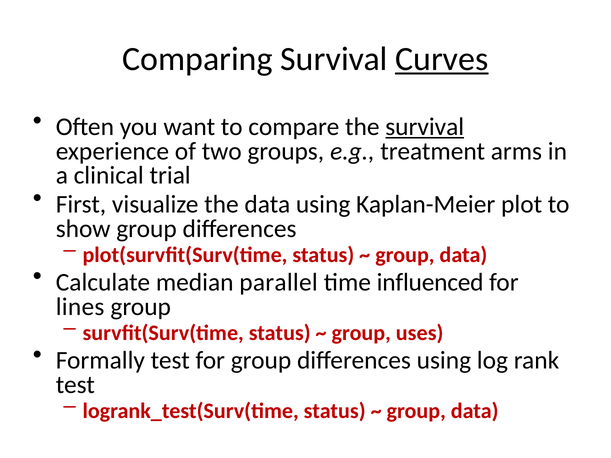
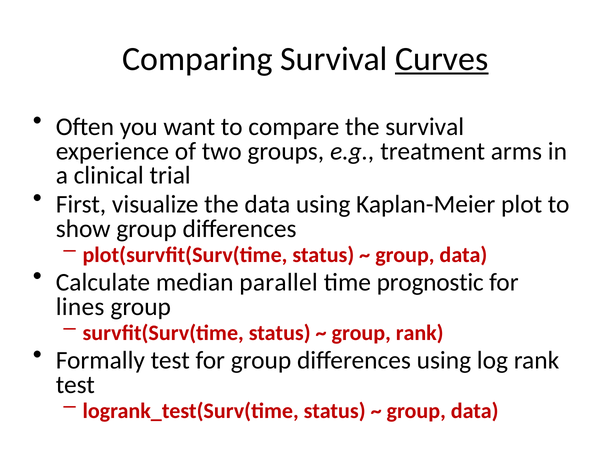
survival at (425, 127) underline: present -> none
influenced: influenced -> prognostic
group uses: uses -> rank
